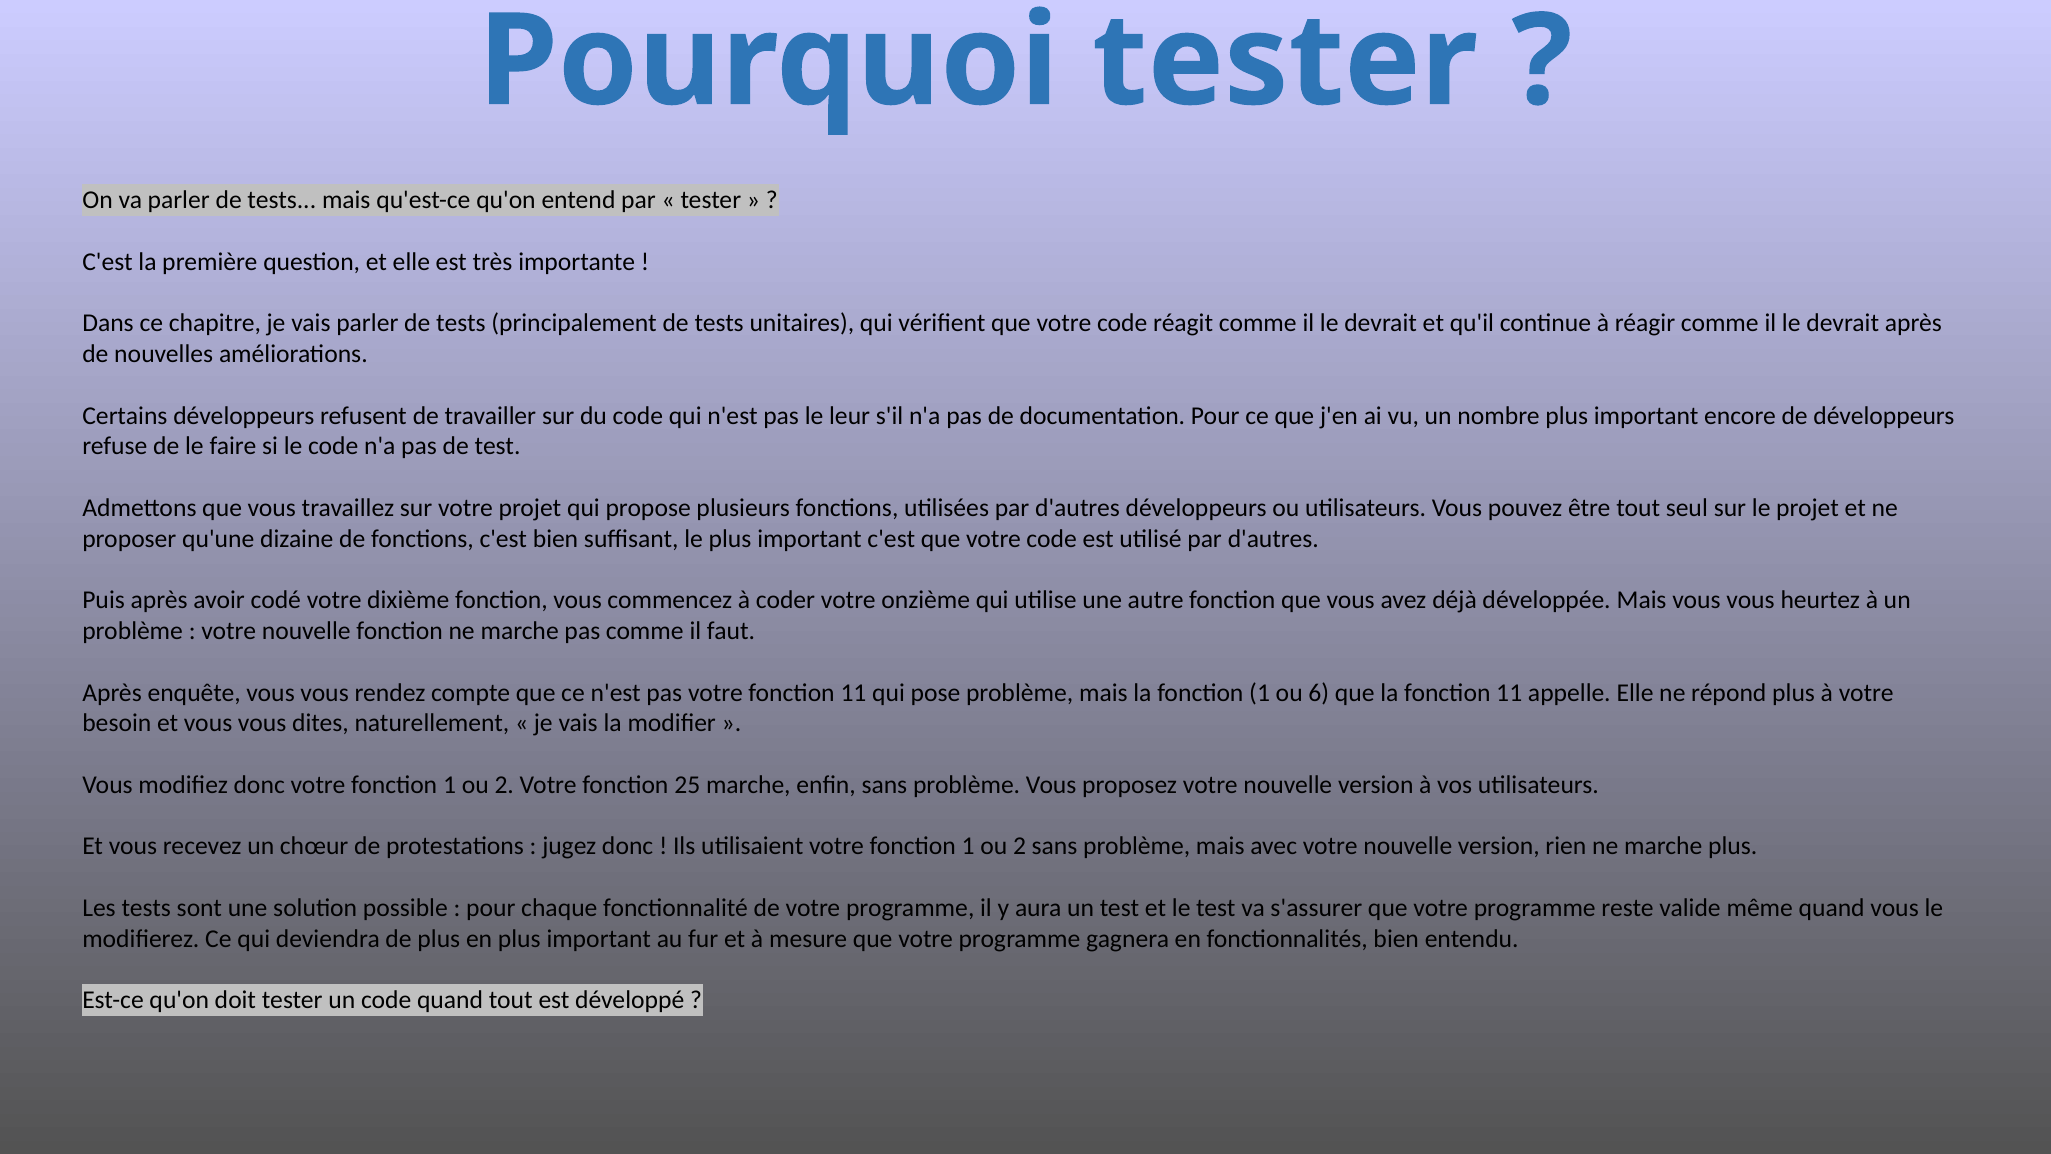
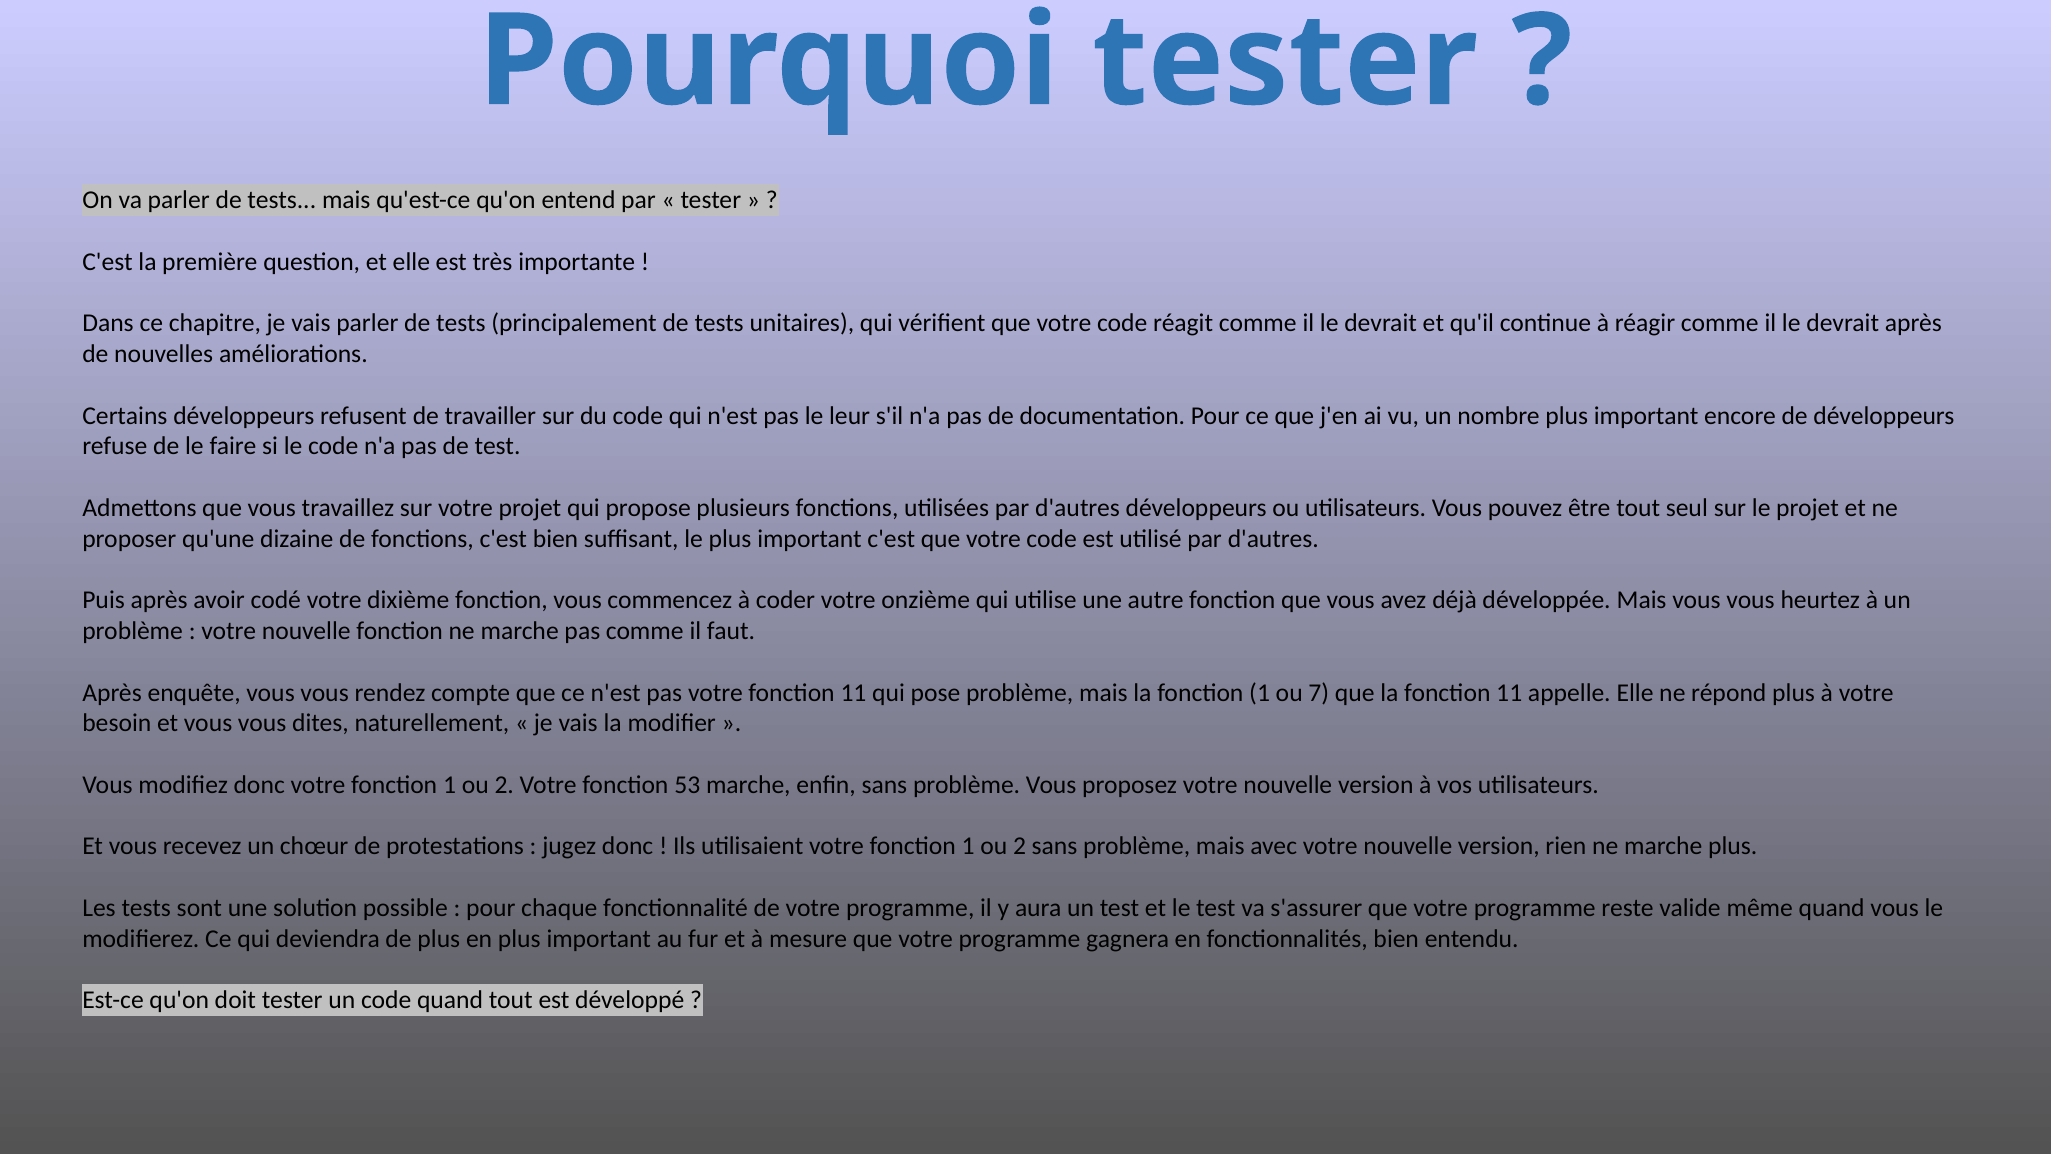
6: 6 -> 7
25: 25 -> 53
